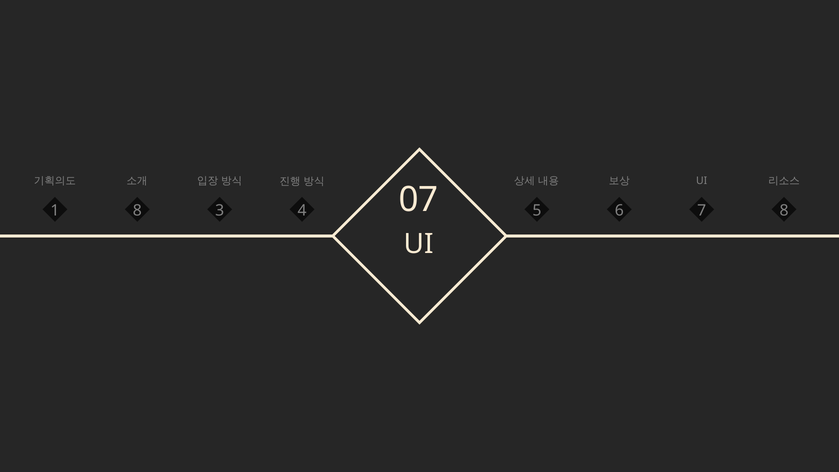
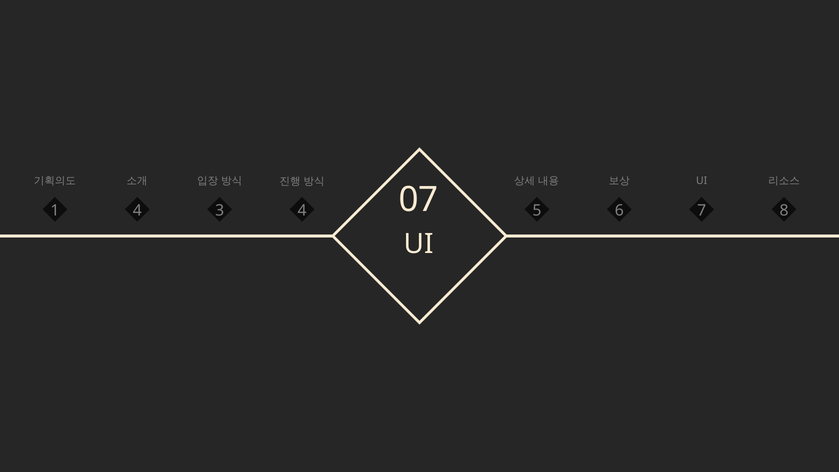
1 8: 8 -> 4
